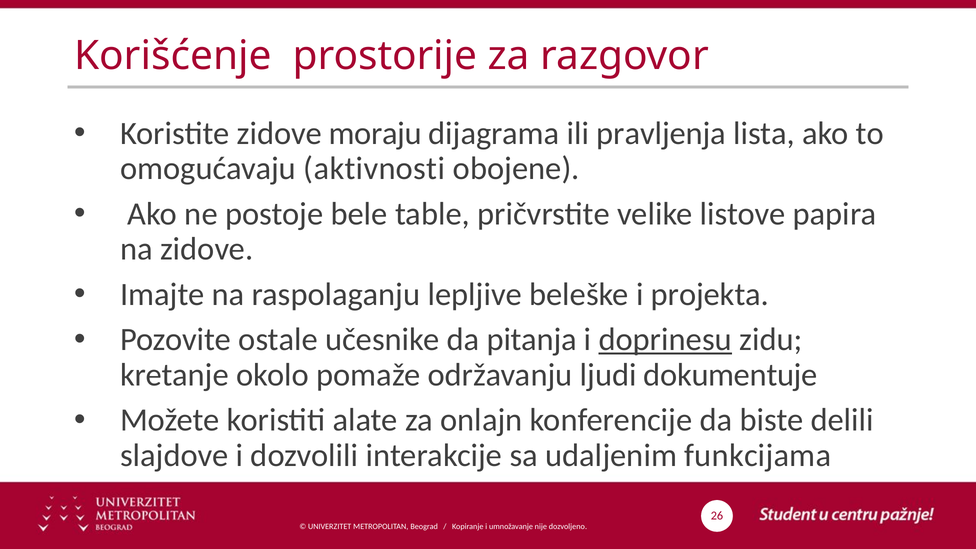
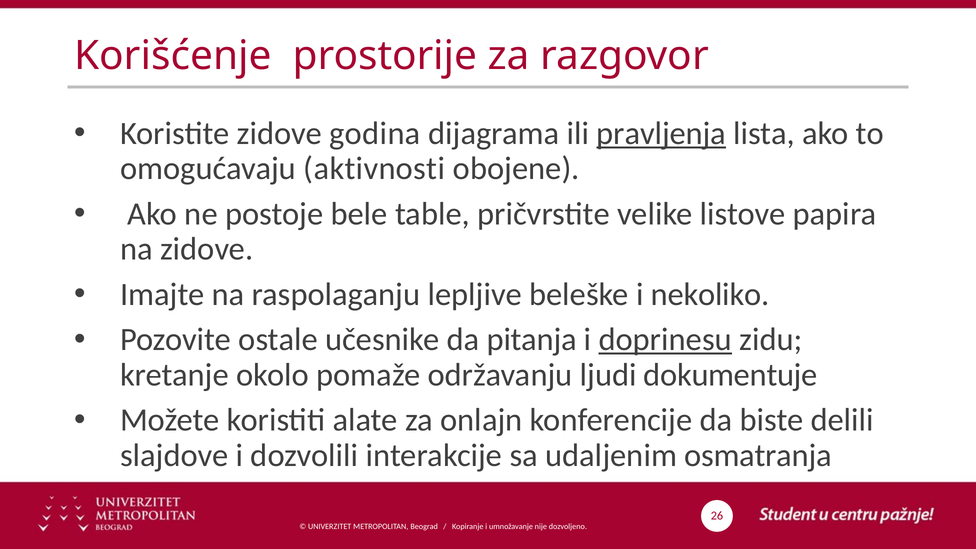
moraju: moraju -> godina
pravljenja underline: none -> present
projekta: projekta -> nekoliko
funkcijama: funkcijama -> osmatranja
